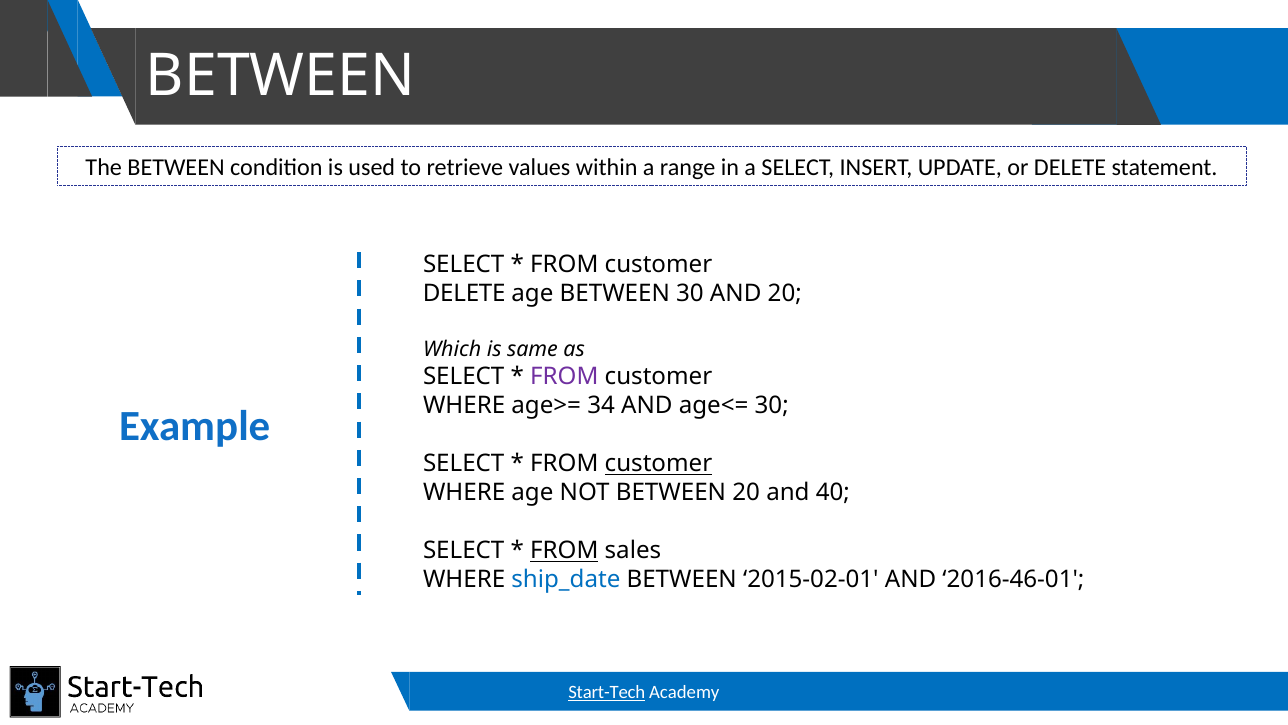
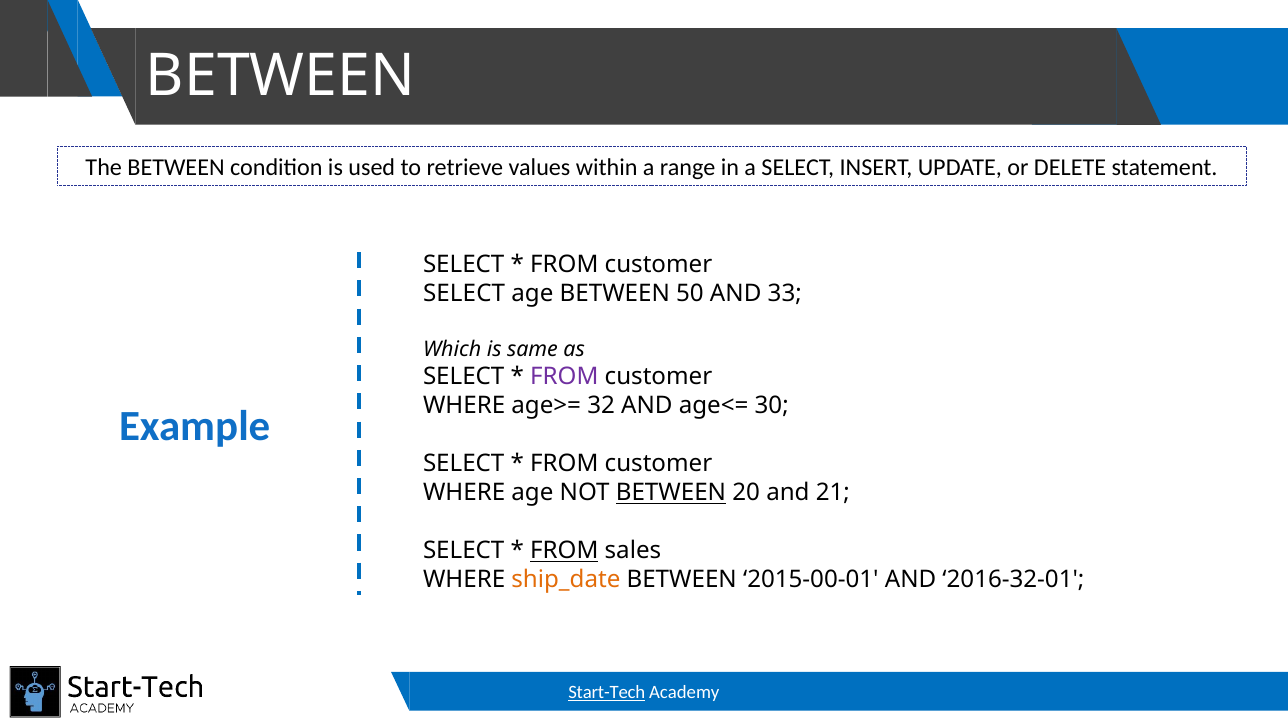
DELETE at (464, 293): DELETE -> SELECT
BETWEEN 30: 30 -> 50
AND 20: 20 -> 33
34: 34 -> 32
customer at (658, 464) underline: present -> none
BETWEEN at (671, 493) underline: none -> present
40: 40 -> 21
ship_date colour: blue -> orange
2015-02-01: 2015-02-01 -> 2015-00-01
2016-46-01: 2016-46-01 -> 2016-32-01
